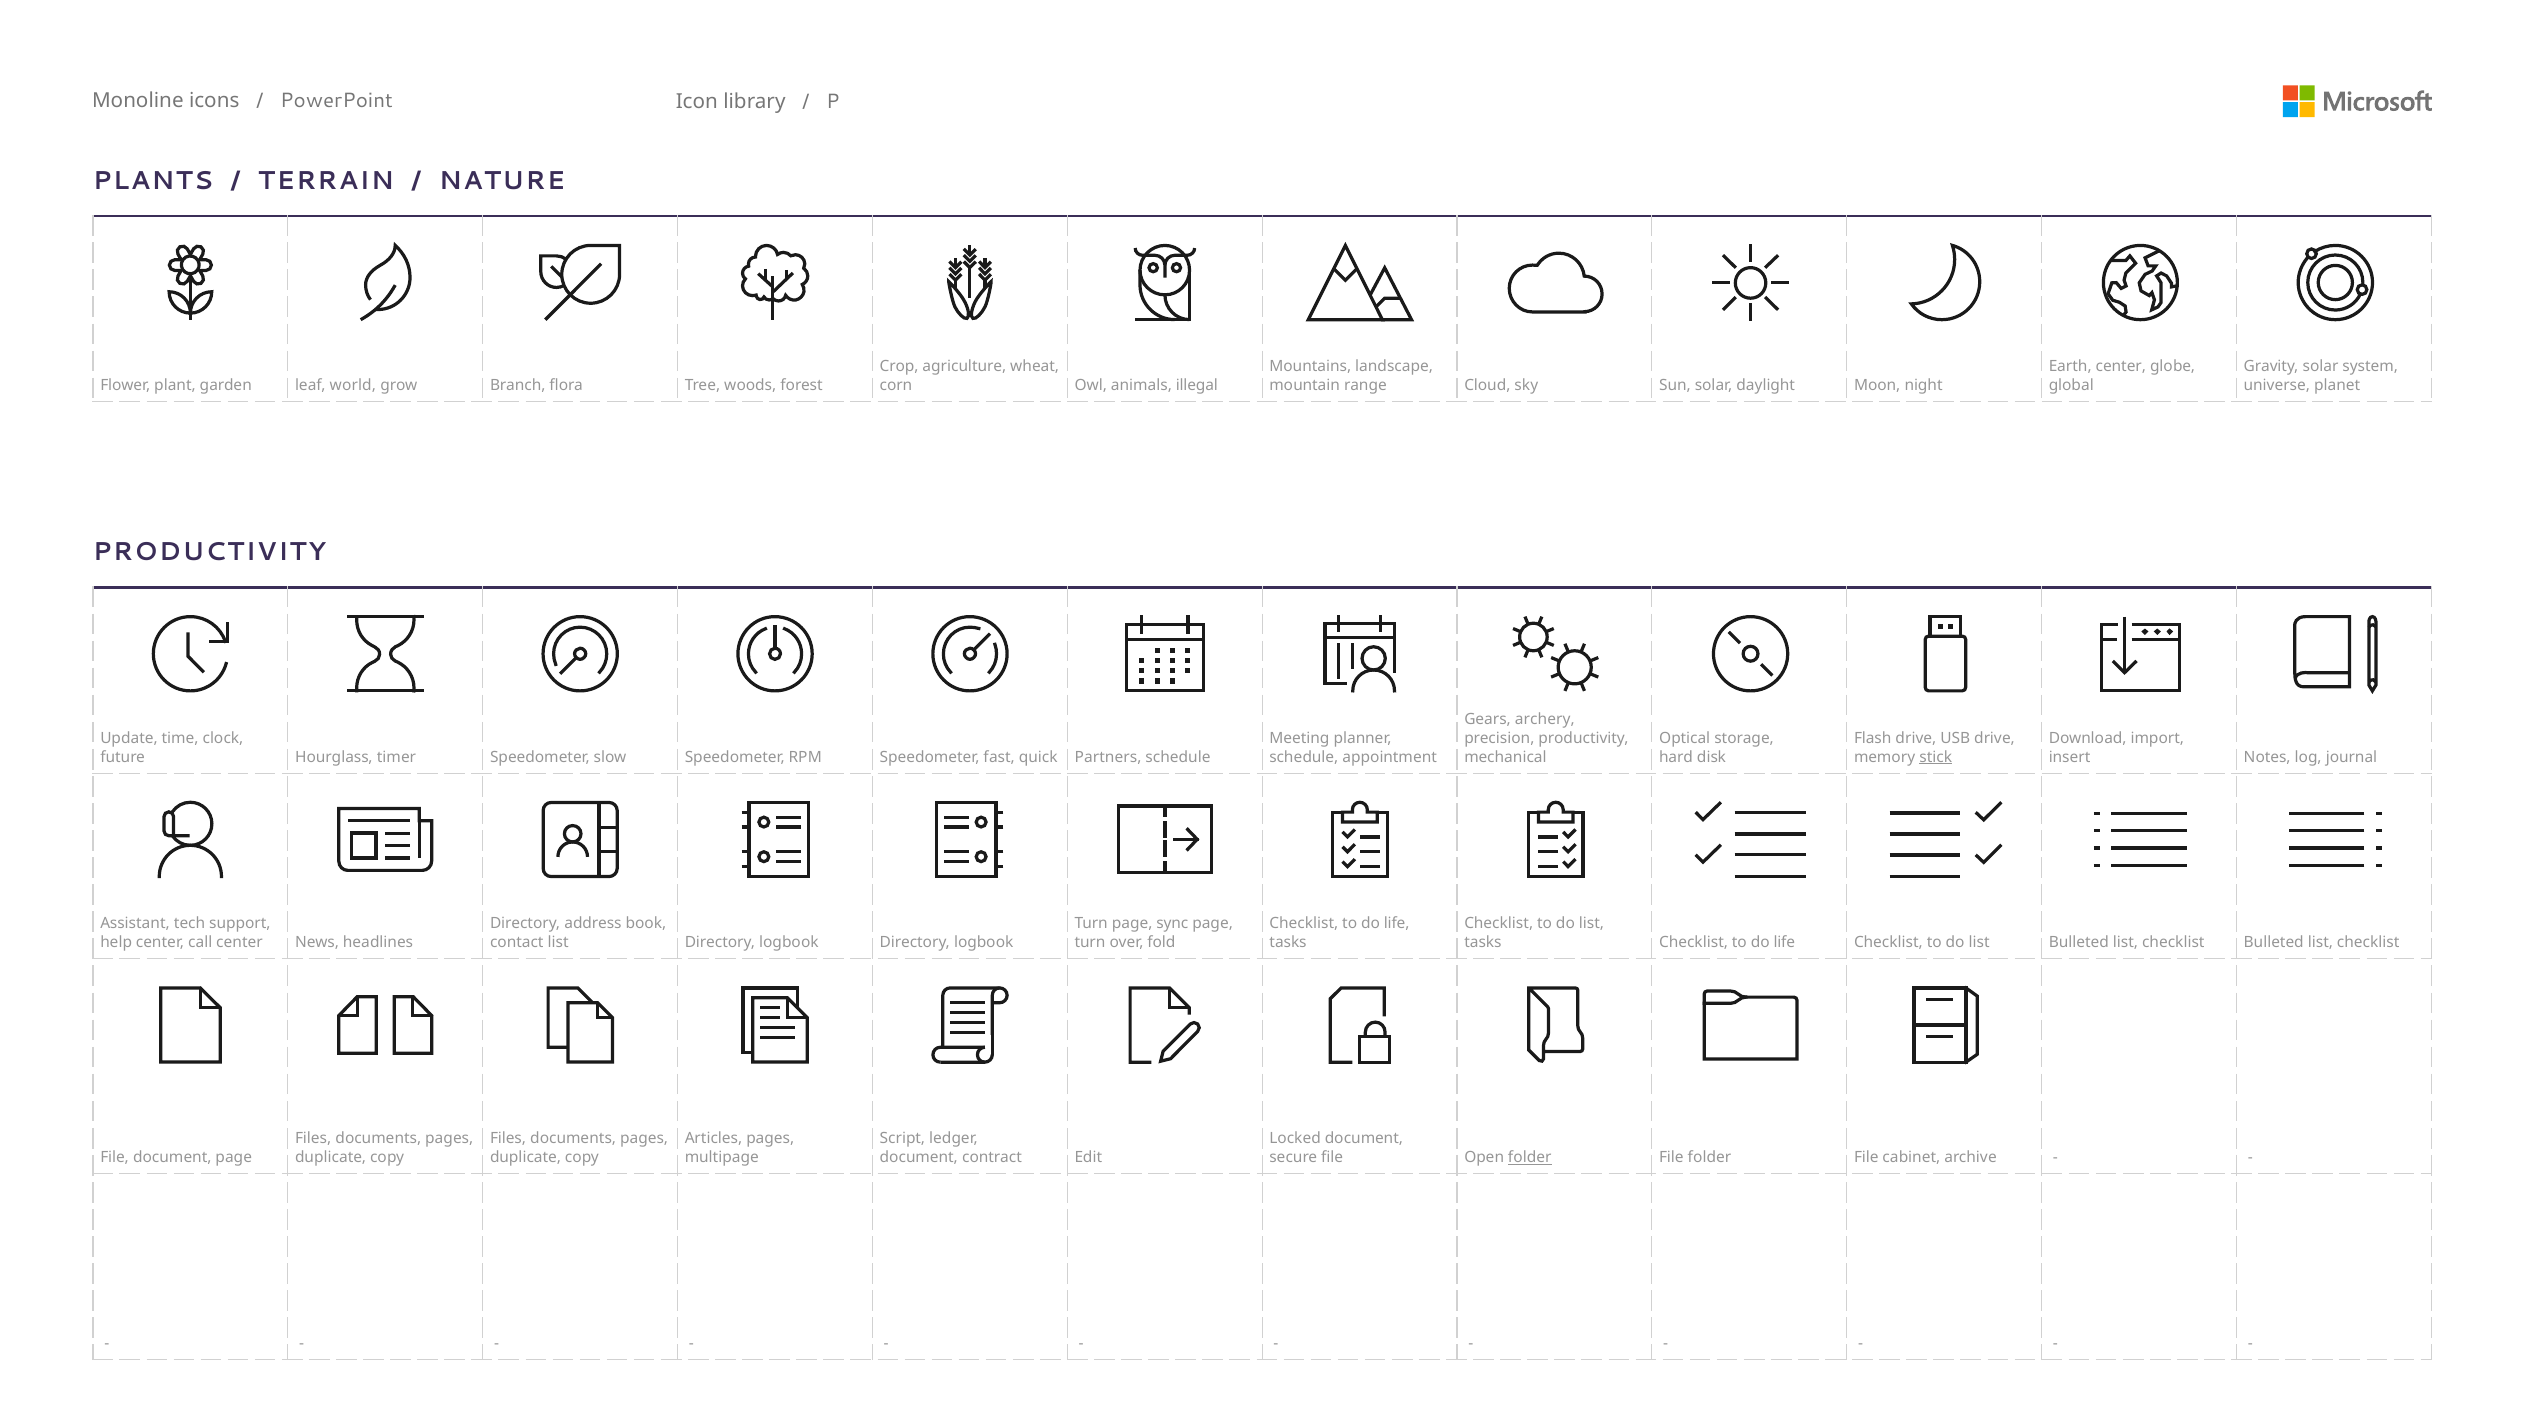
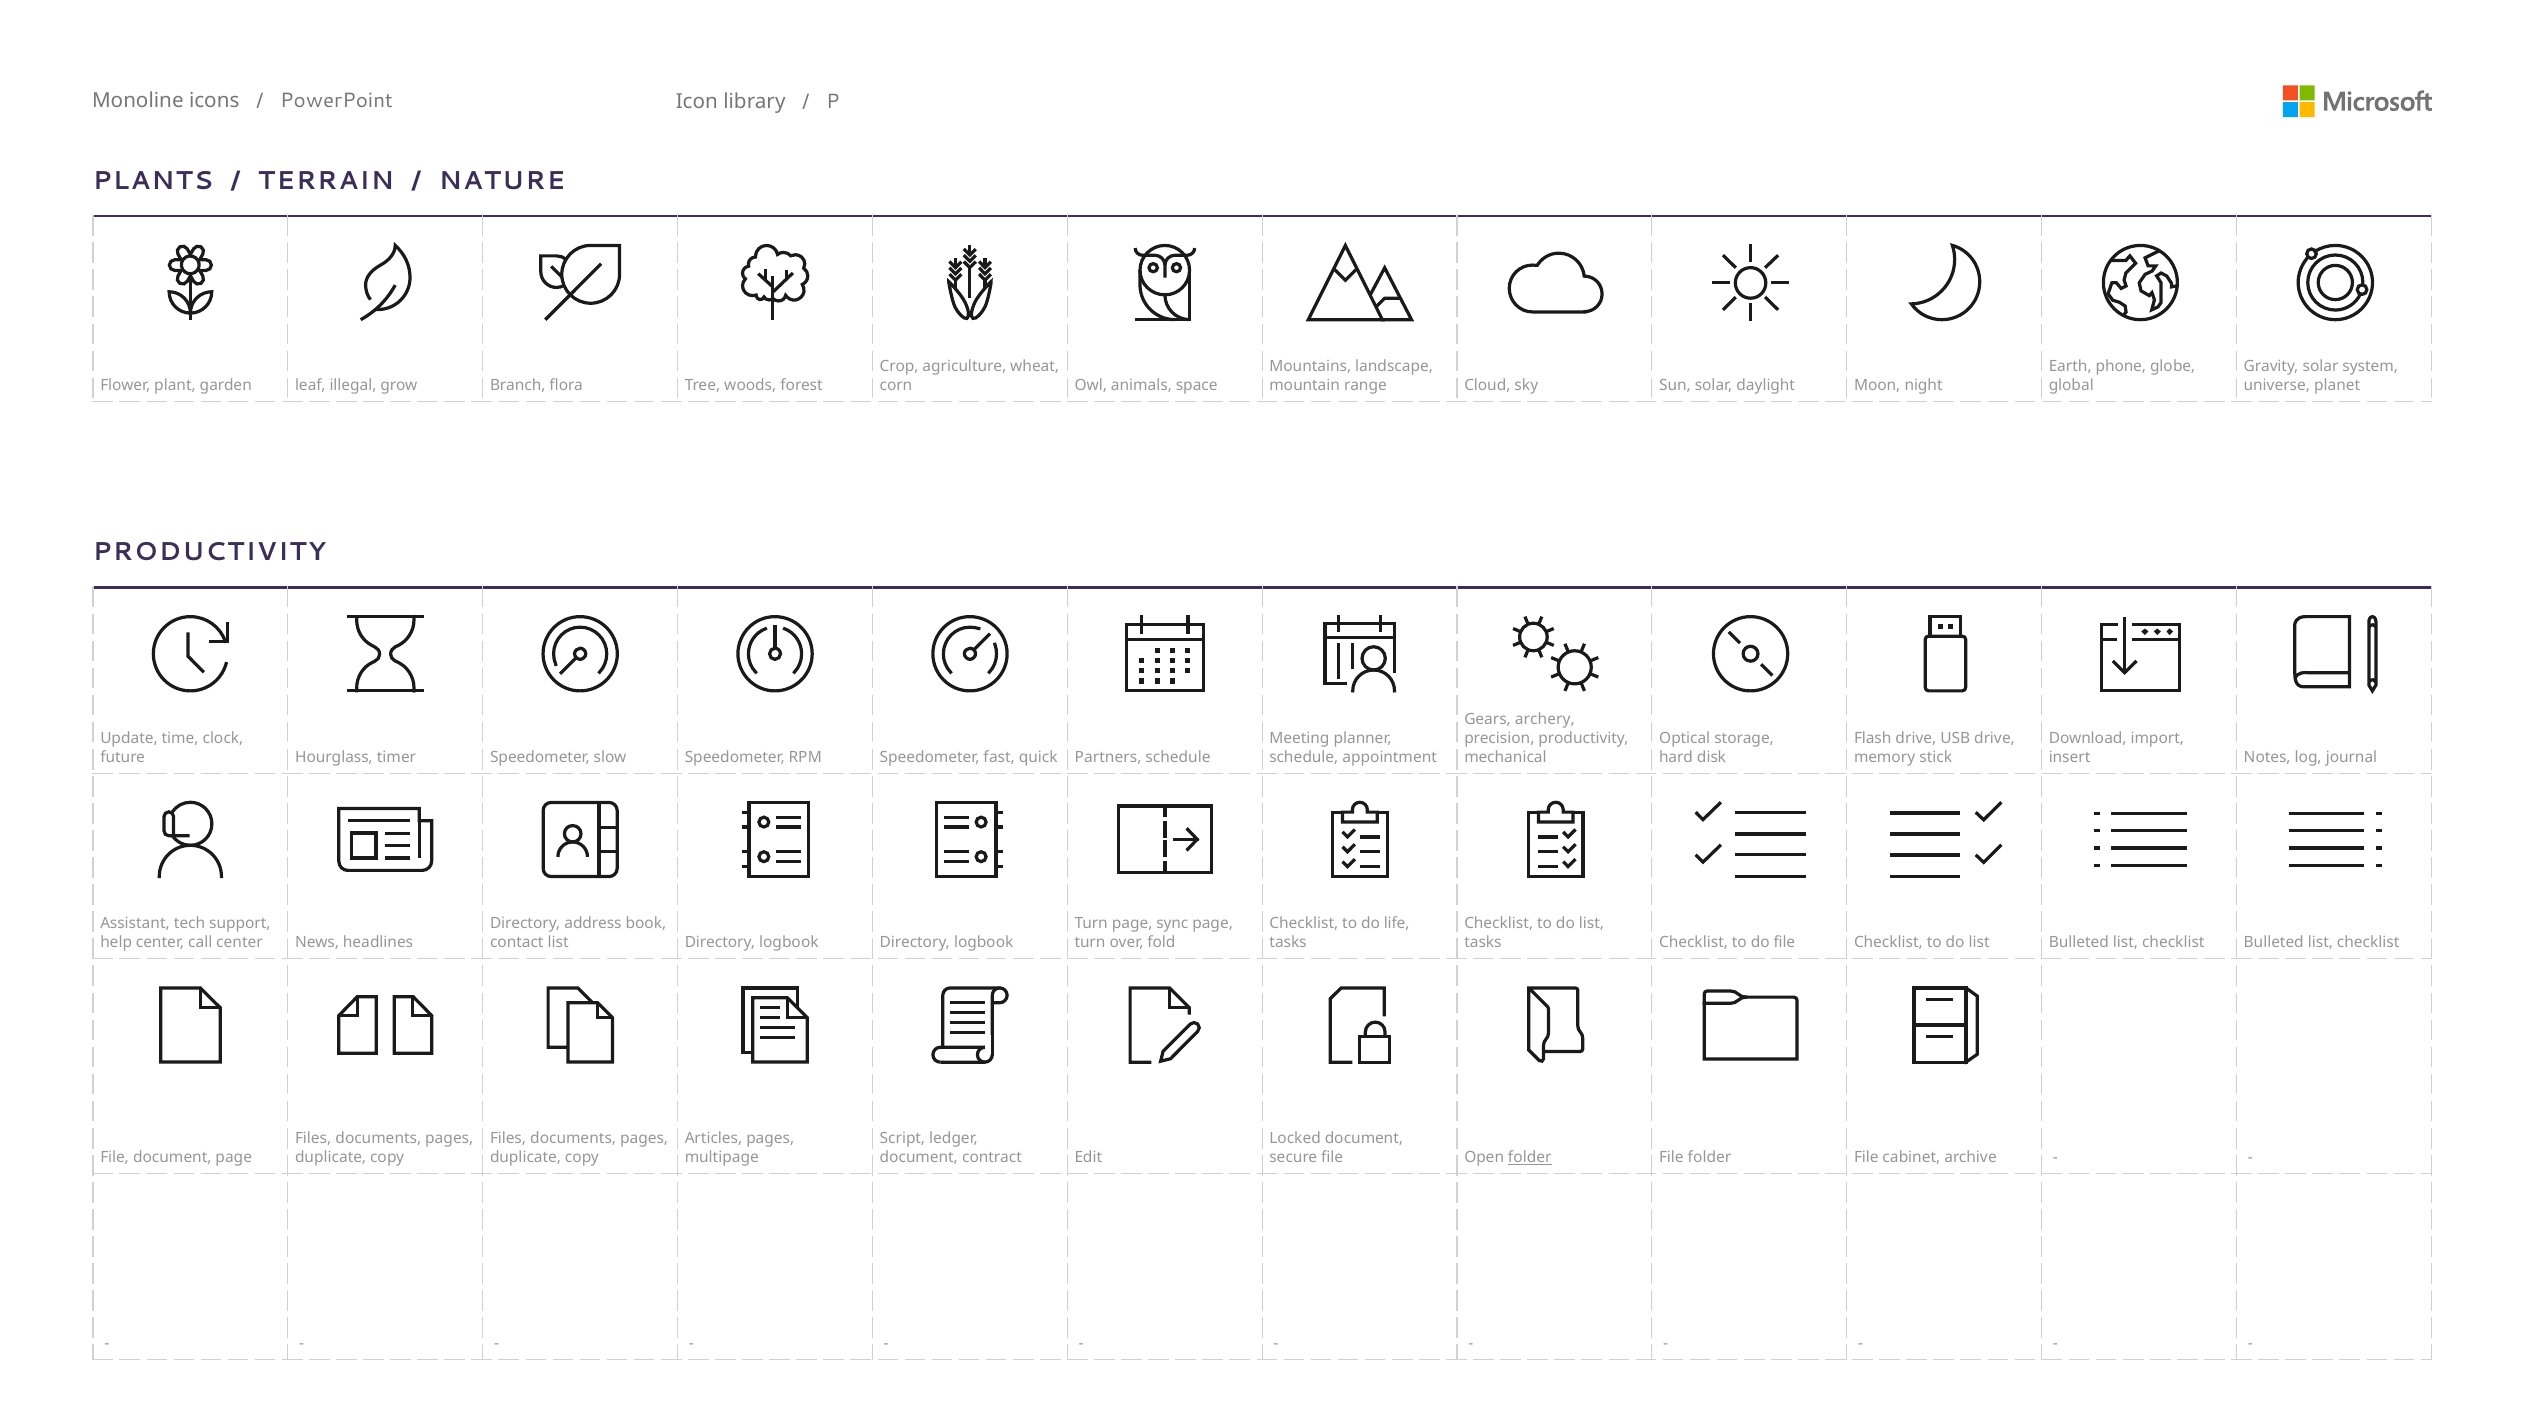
Earth center: center -> phone
world: world -> illegal
illegal: illegal -> space
stick underline: present -> none
life at (1784, 943): life -> file
